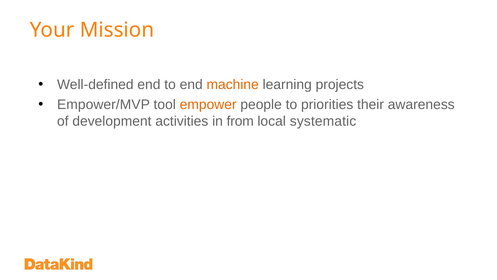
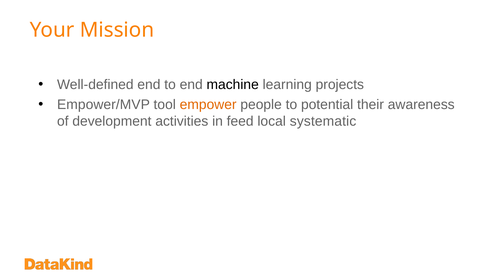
machine colour: orange -> black
priorities: priorities -> potential
from: from -> feed
